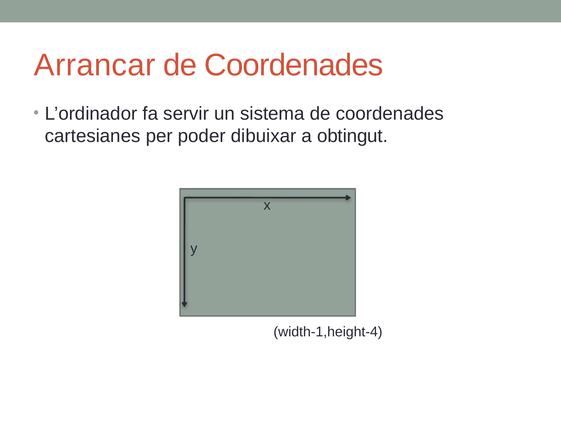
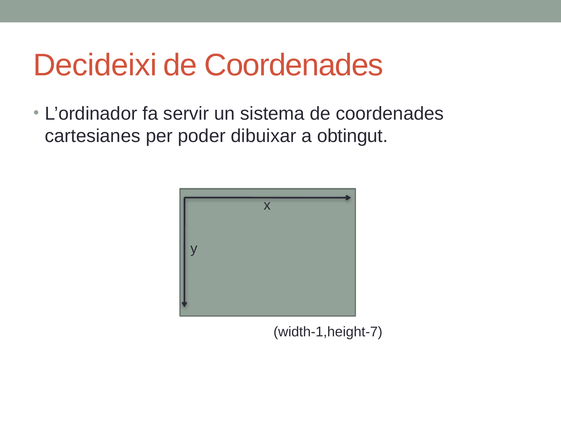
Arrancar: Arrancar -> Decideixi
width-1,height-4: width-1,height-4 -> width-1,height-7
